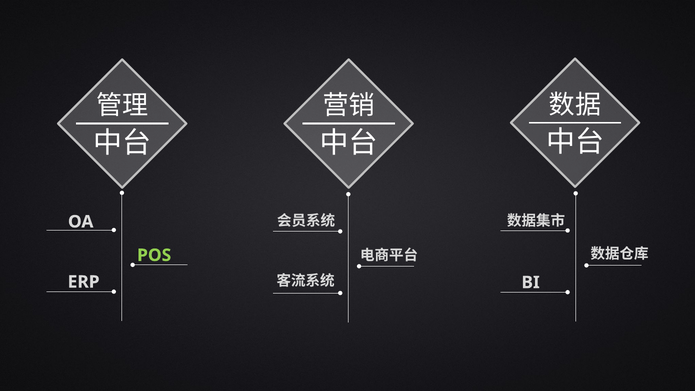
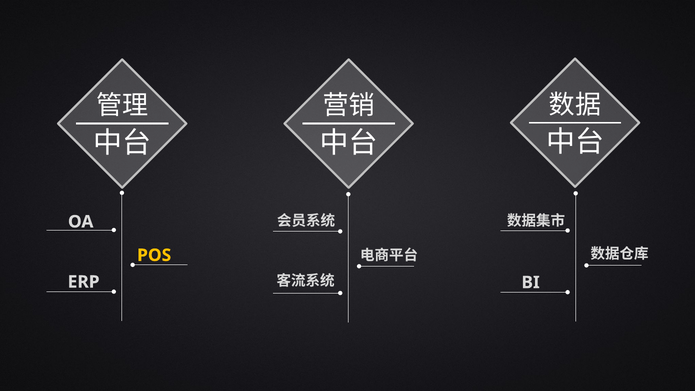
POS colour: light green -> yellow
